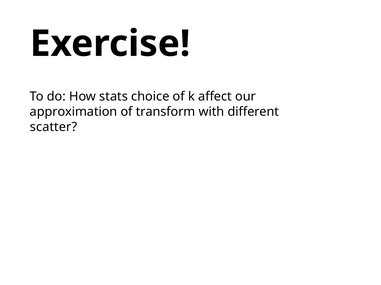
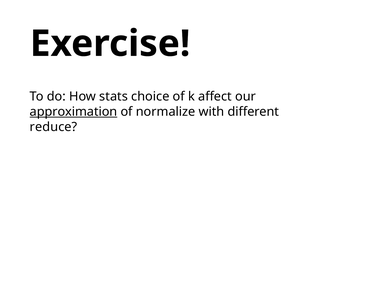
approximation underline: none -> present
transform: transform -> normalize
scatter: scatter -> reduce
